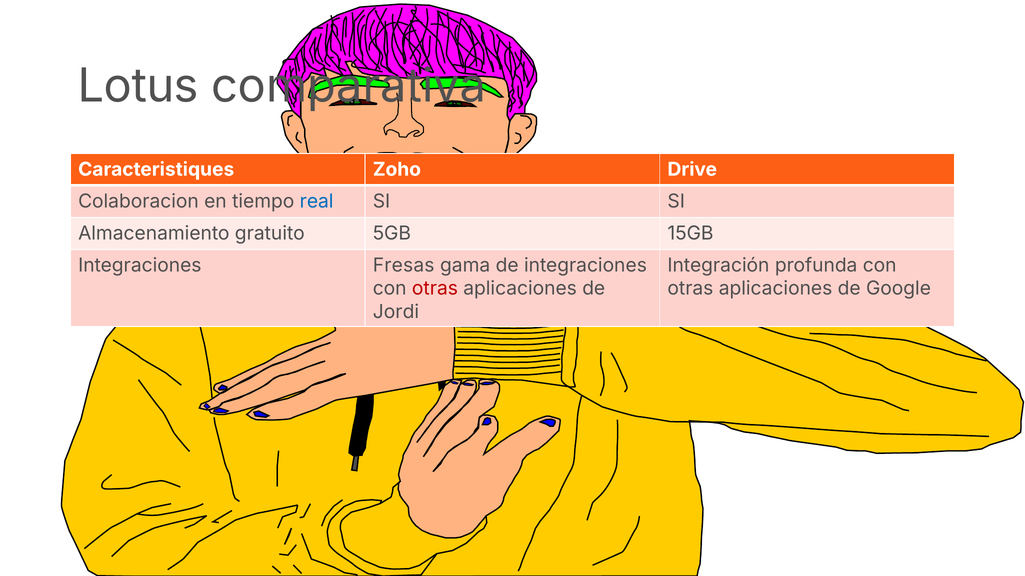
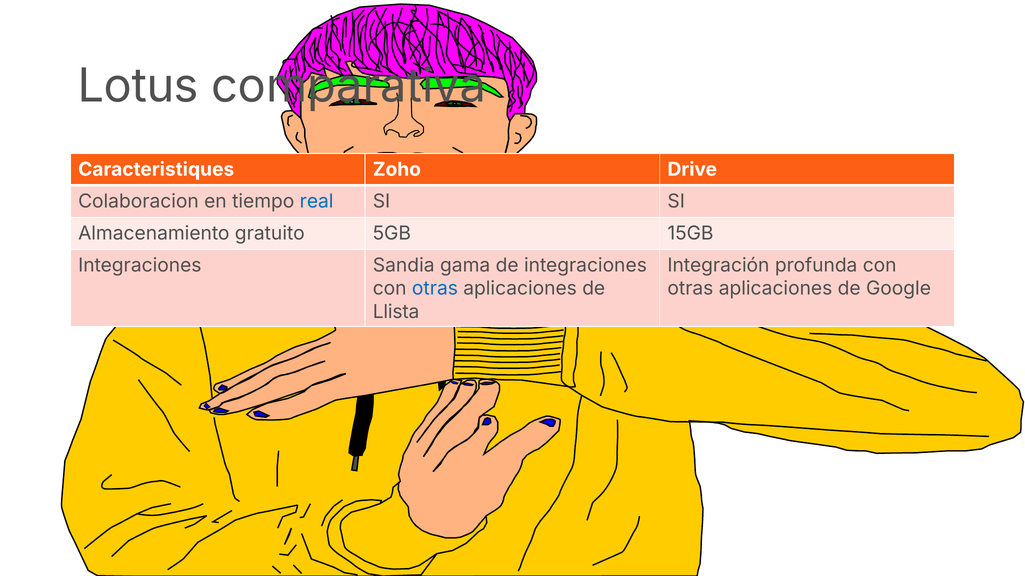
Fresas: Fresas -> Sandia
otras at (435, 289) colour: red -> blue
Jordi: Jordi -> Llista
